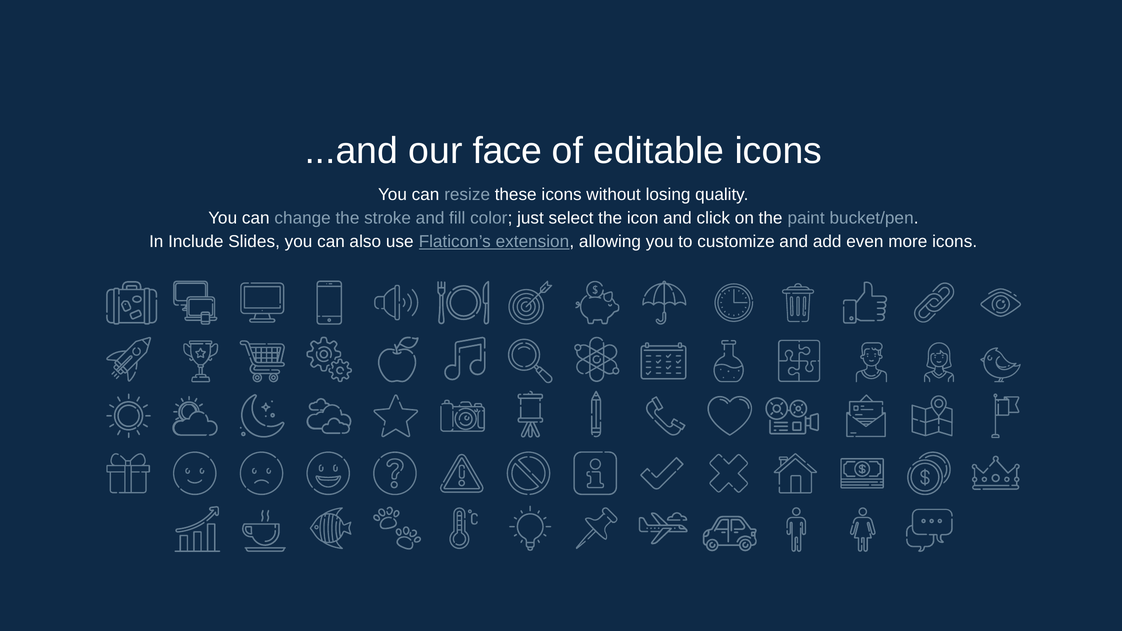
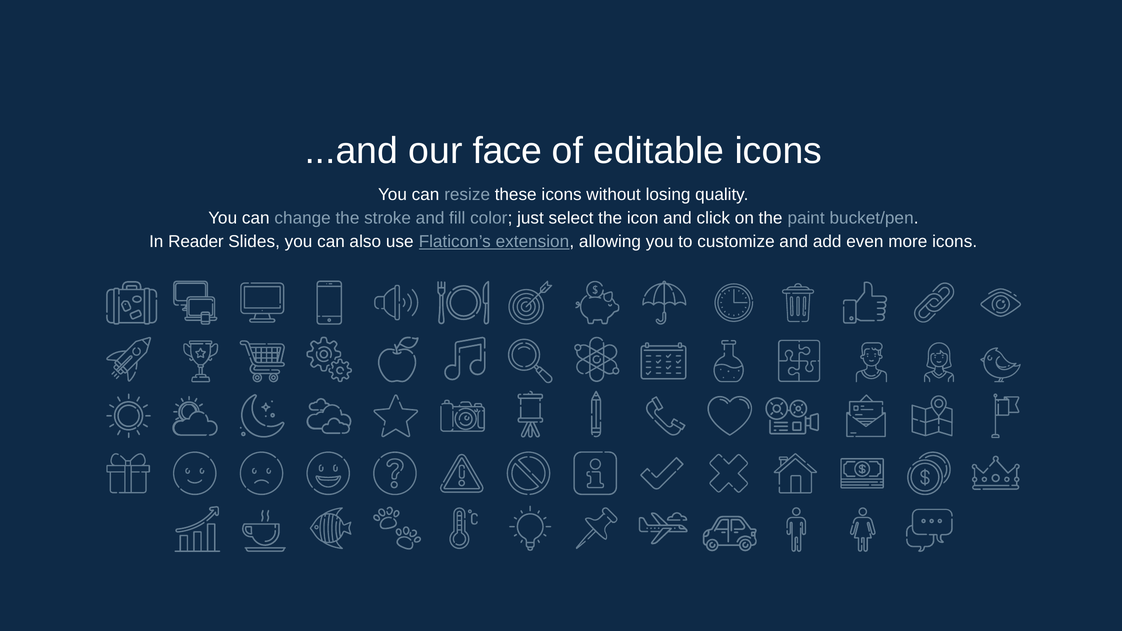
Include: Include -> Reader
